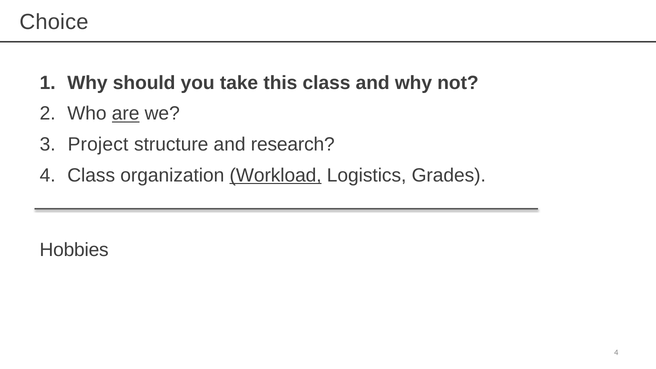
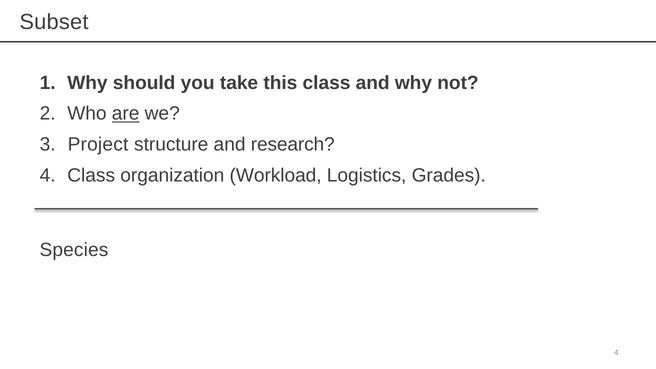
Choice: Choice -> Subset
Workload underline: present -> none
Hobbies: Hobbies -> Species
